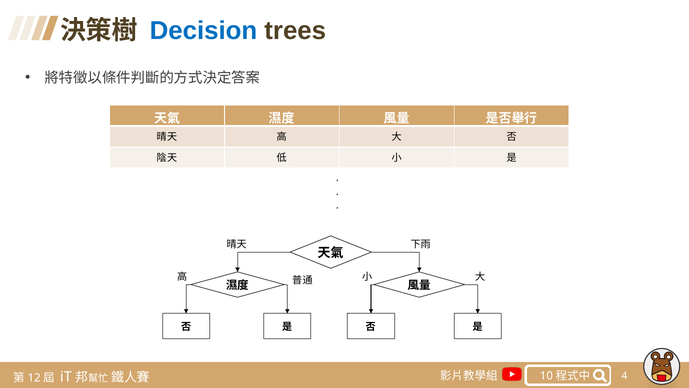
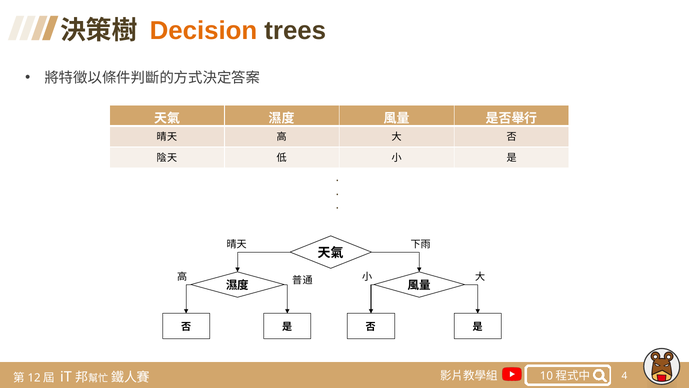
Decision colour: blue -> orange
